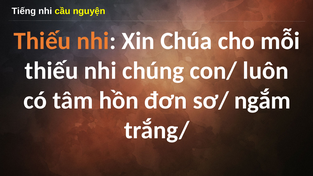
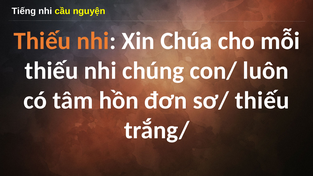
sơ/ ngắm: ngắm -> thiếu
